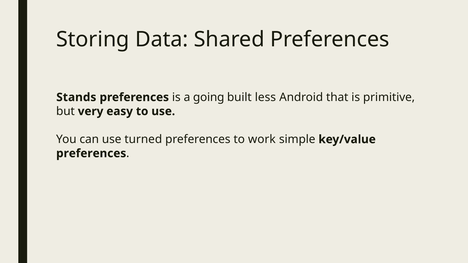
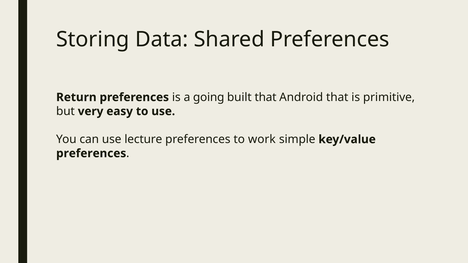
Stands: Stands -> Return
built less: less -> that
turned: turned -> lecture
